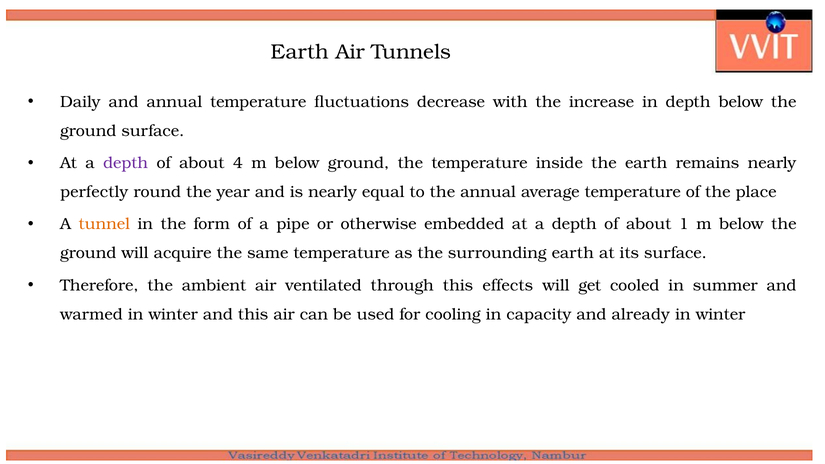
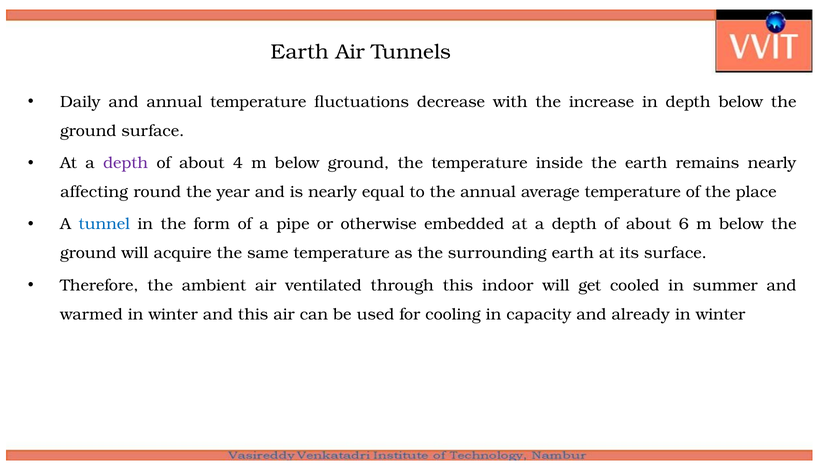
perfectly: perfectly -> affecting
tunnel colour: orange -> blue
1: 1 -> 6
effects: effects -> indoor
